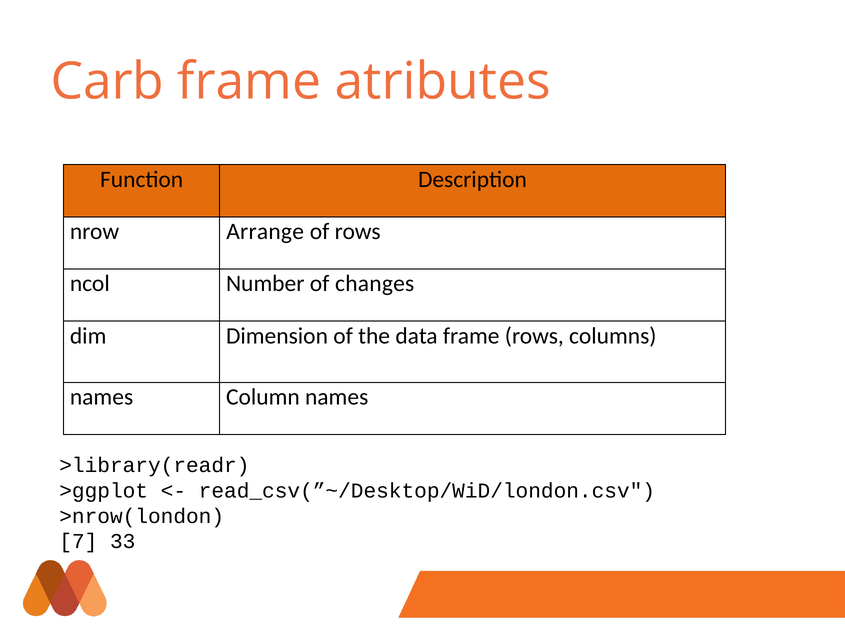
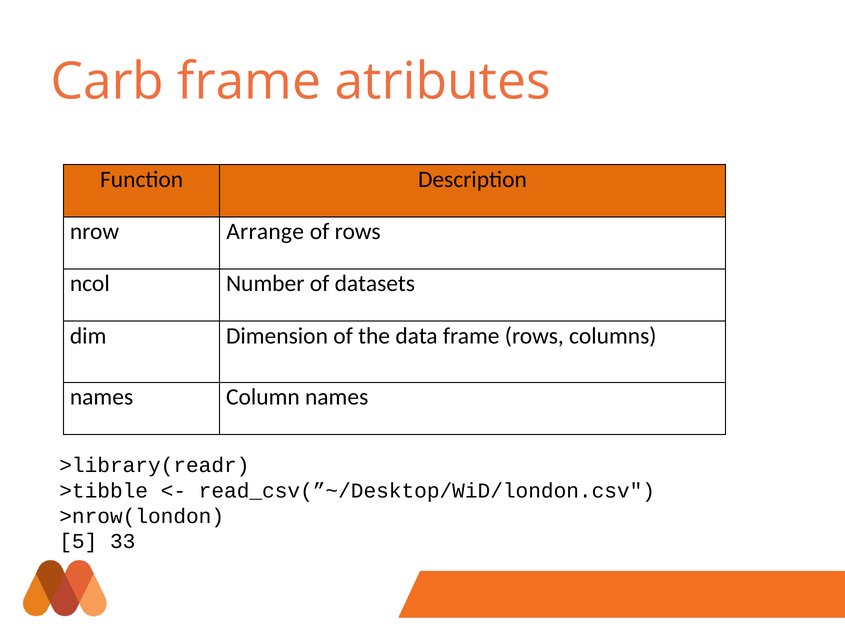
changes: changes -> datasets
>ggplot: >ggplot -> >tibble
7: 7 -> 5
